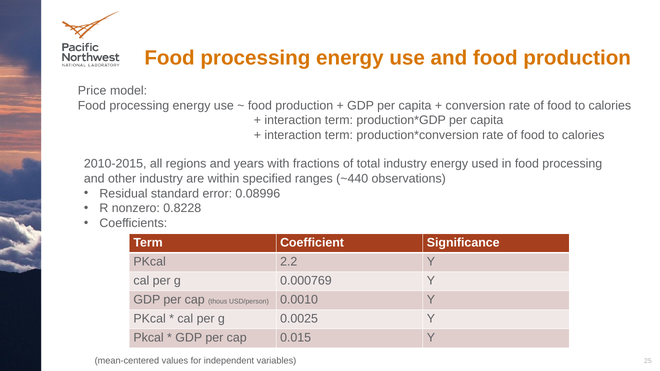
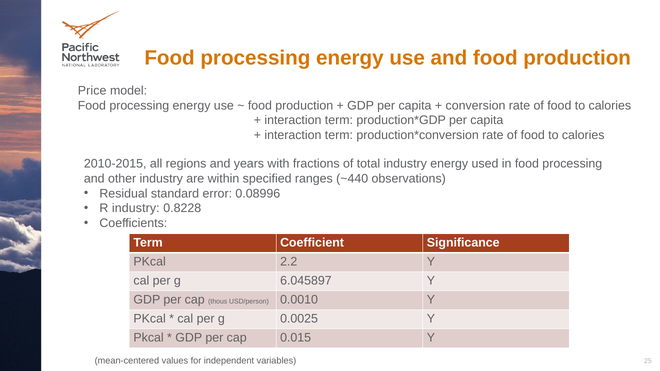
R nonzero: nonzero -> industry
0.000769: 0.000769 -> 6.045897
